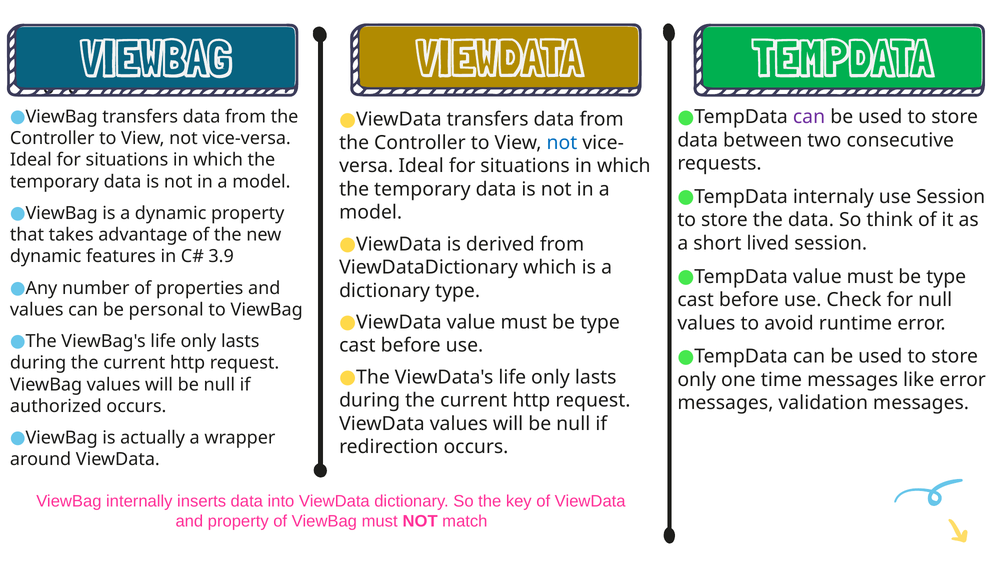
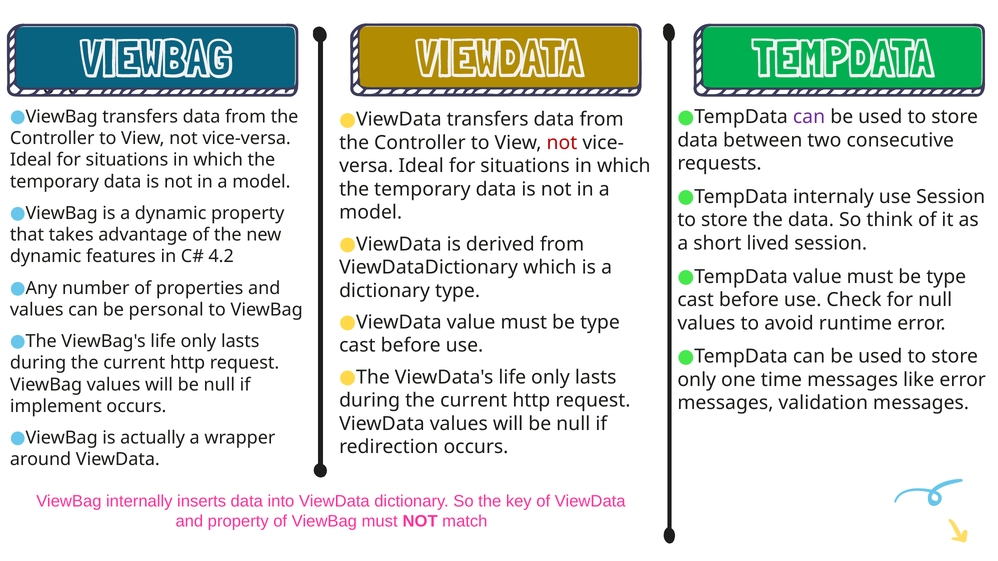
not at (562, 143) colour: blue -> red
3.9: 3.9 -> 4.2
authorized: authorized -> implement
